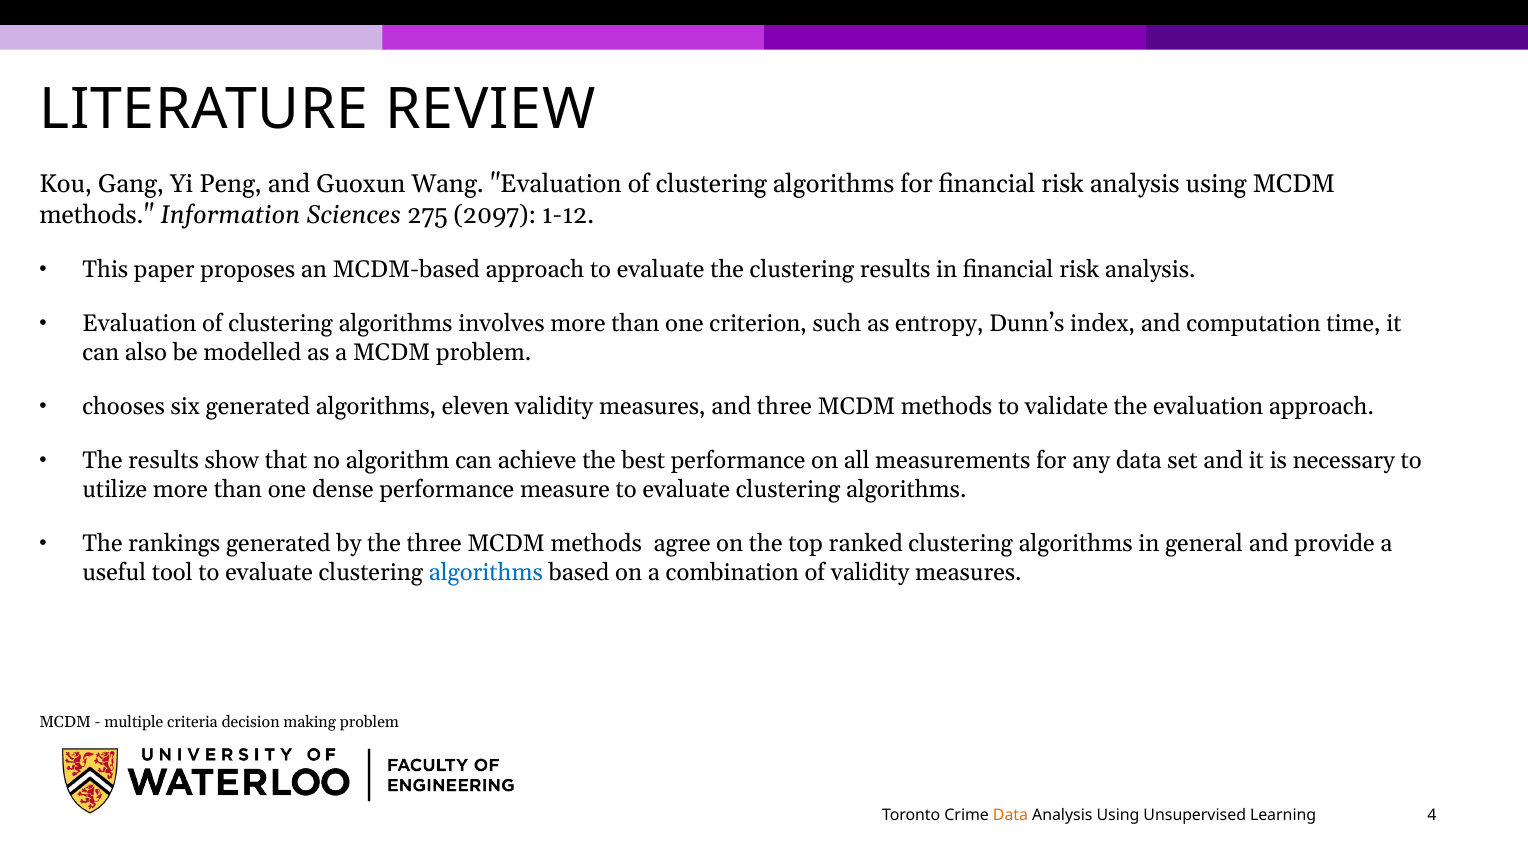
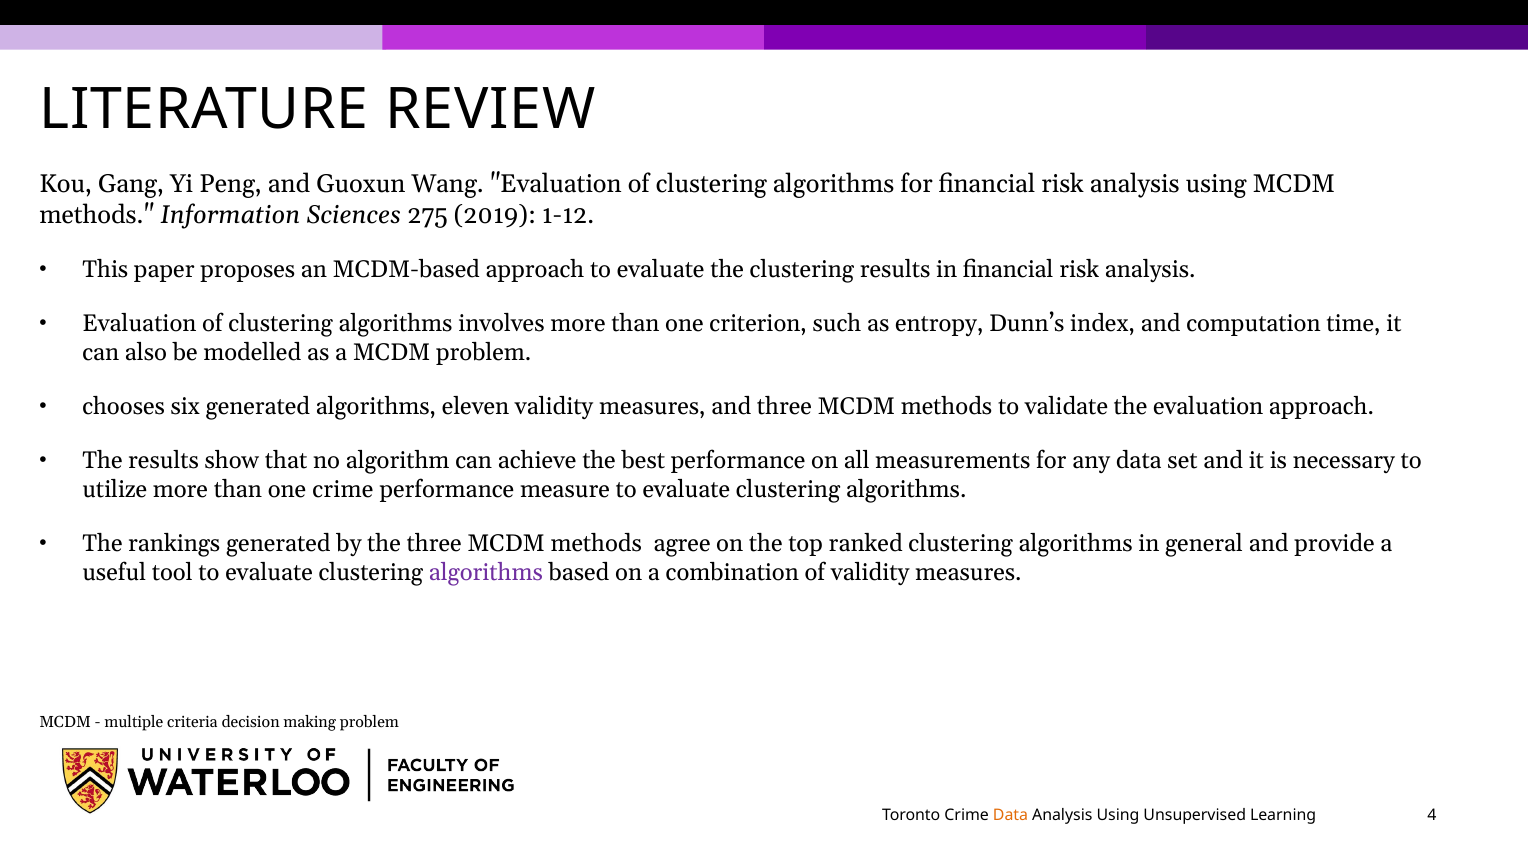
2097: 2097 -> 2019
one dense: dense -> crime
algorithms at (486, 572) colour: blue -> purple
